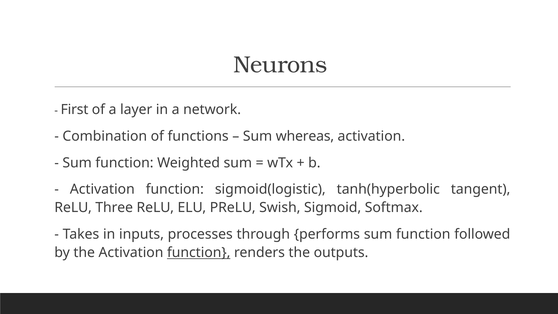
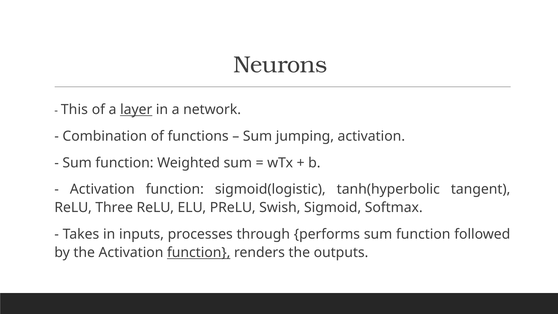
First: First -> This
layer underline: none -> present
whereas: whereas -> jumping
